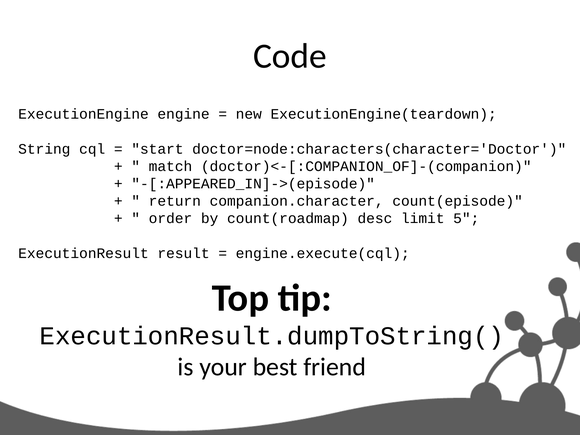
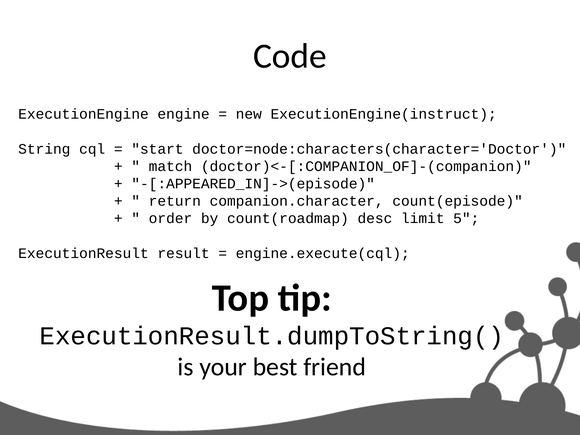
ExecutionEngine(teardown: ExecutionEngine(teardown -> ExecutionEngine(instruct
